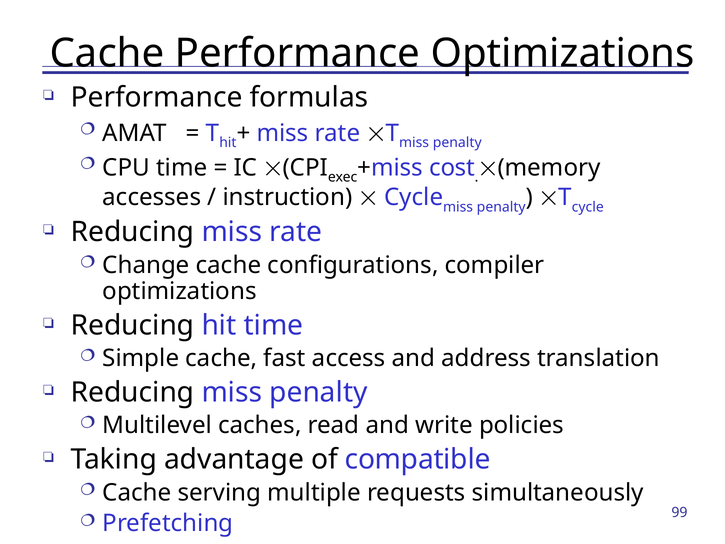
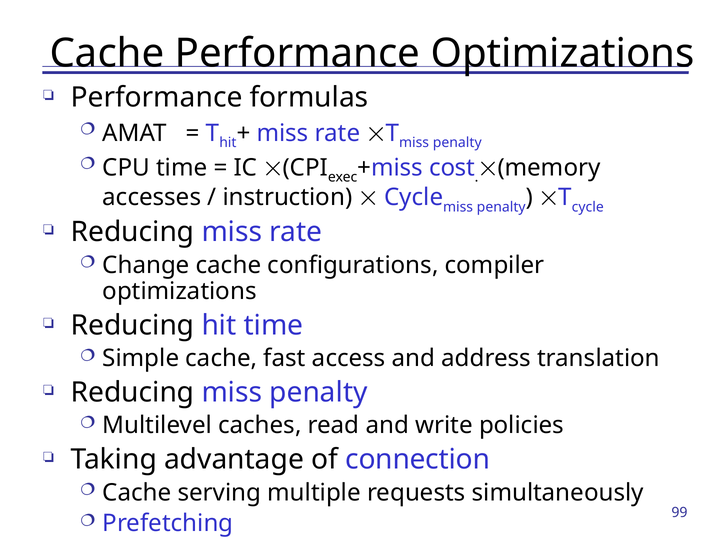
compatible: compatible -> connection
